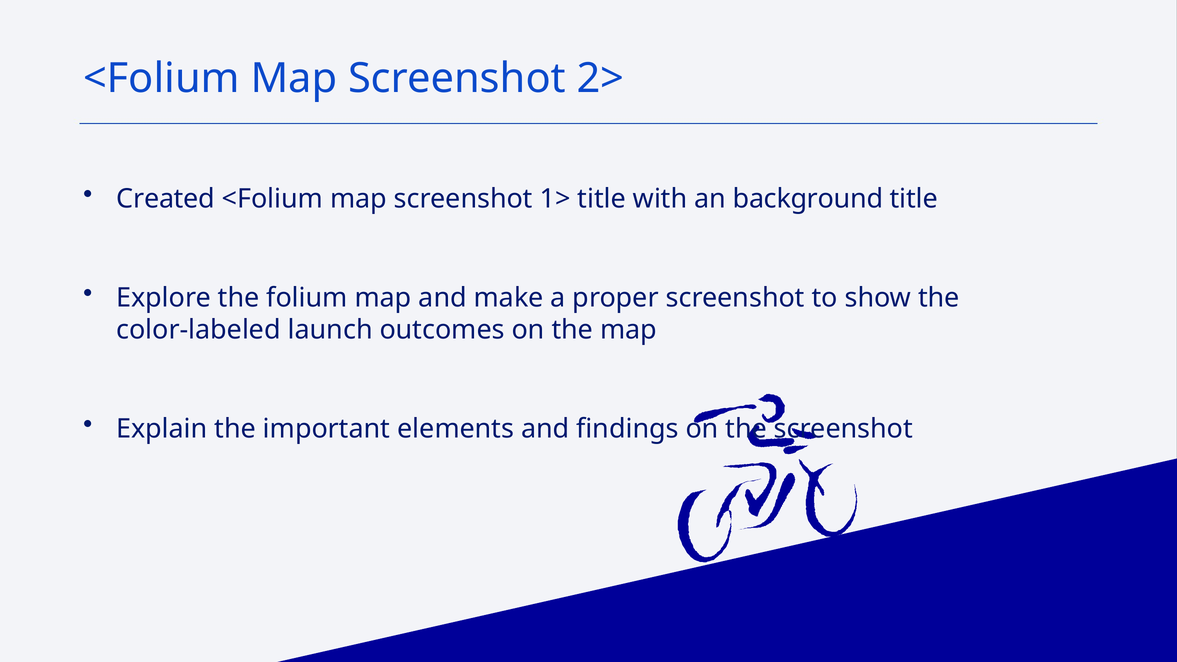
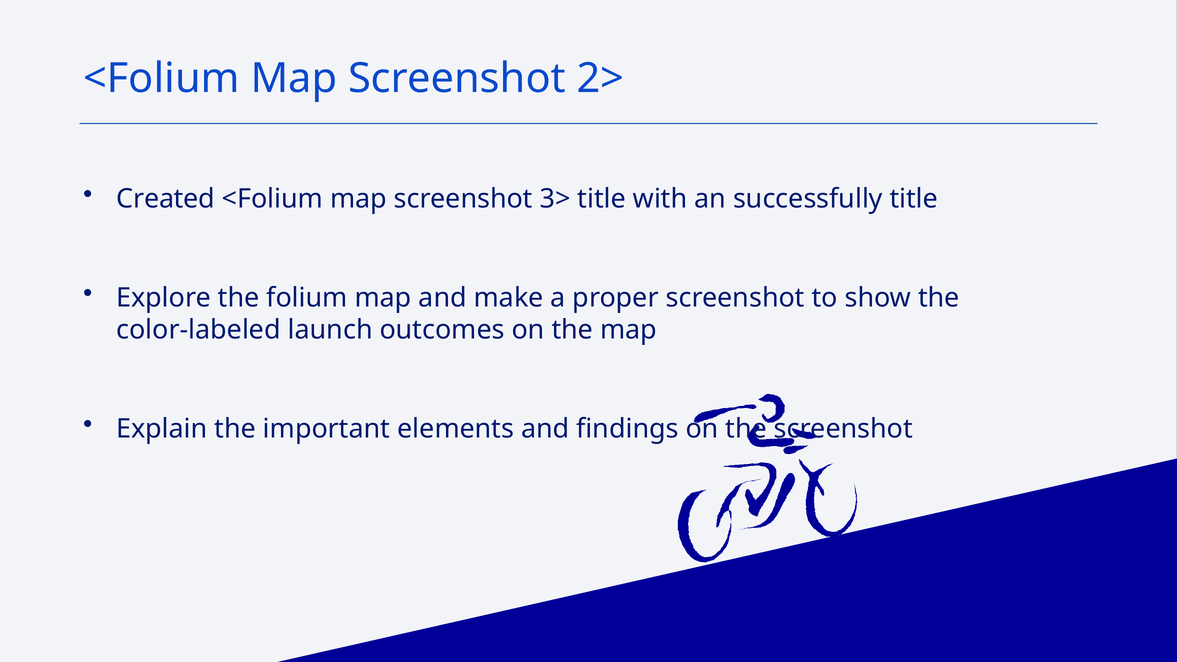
1>: 1> -> 3>
background: background -> successfully
